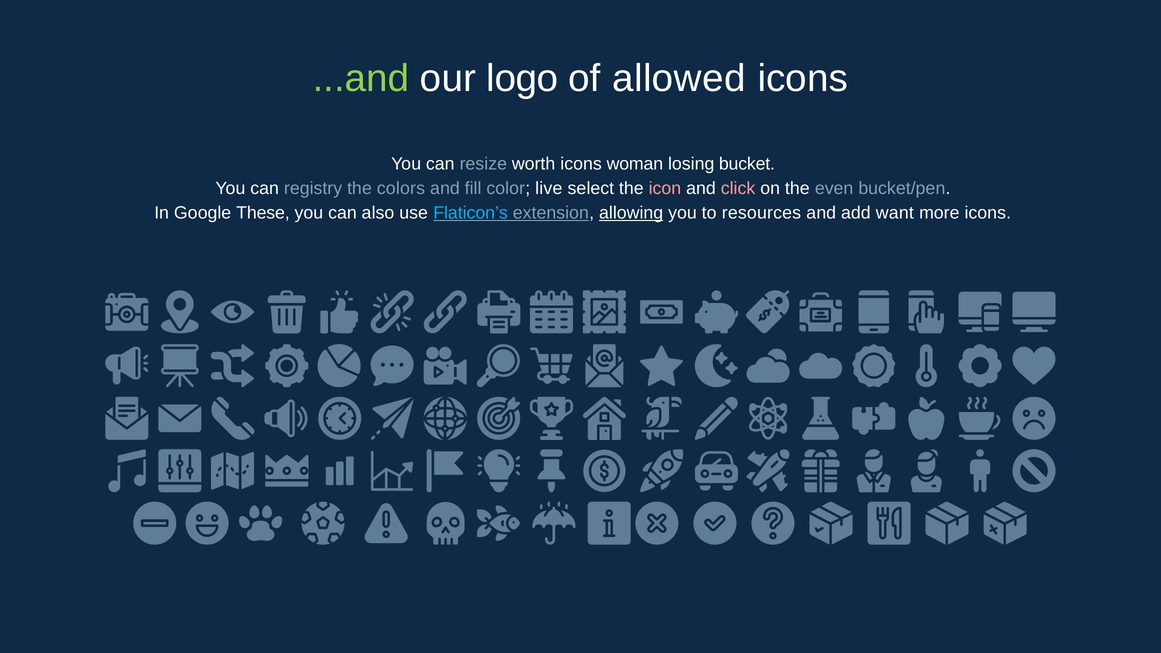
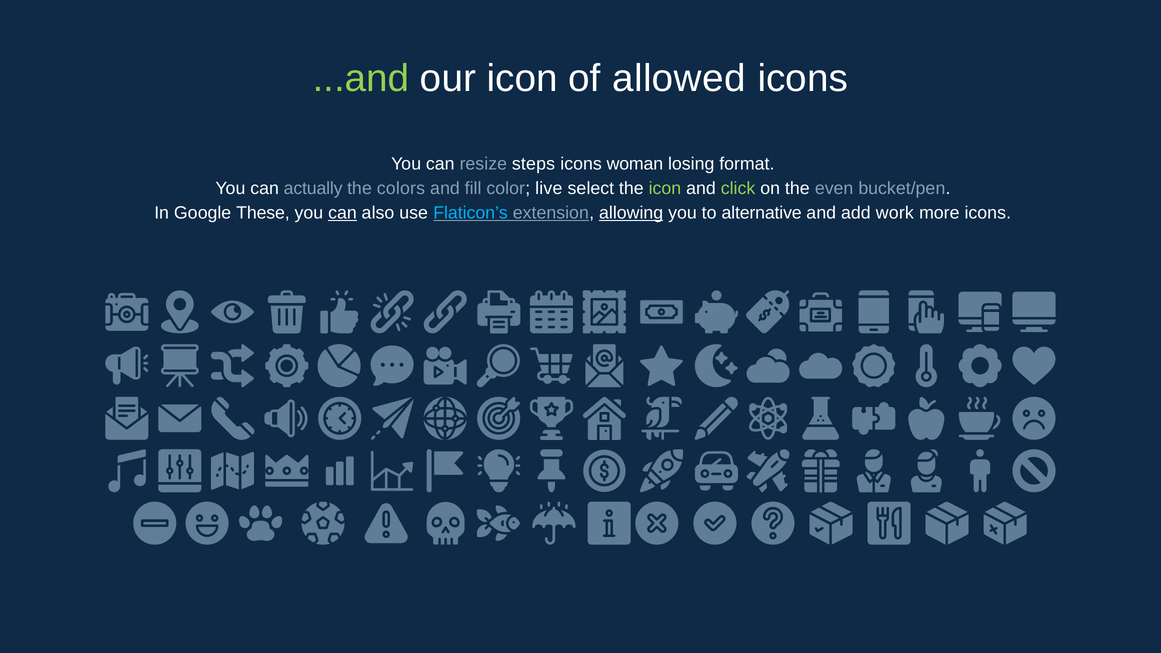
our logo: logo -> icon
worth: worth -> steps
bucket: bucket -> format
registry: registry -> actually
icon at (665, 188) colour: pink -> light green
click colour: pink -> light green
can at (342, 213) underline: none -> present
resources: resources -> alternative
want: want -> work
